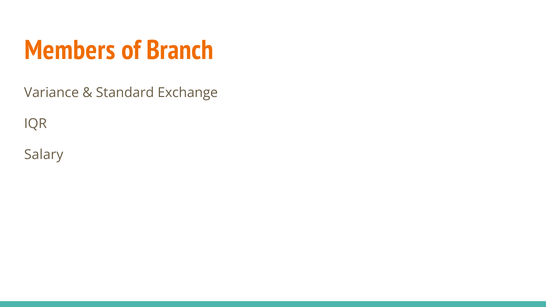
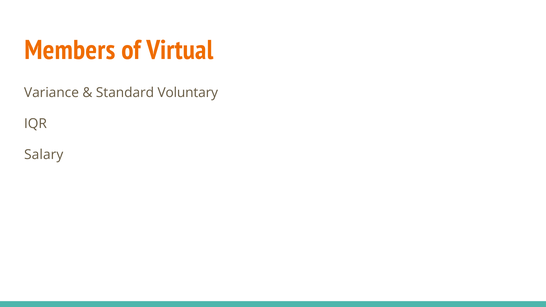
Branch: Branch -> Virtual
Exchange: Exchange -> Voluntary
